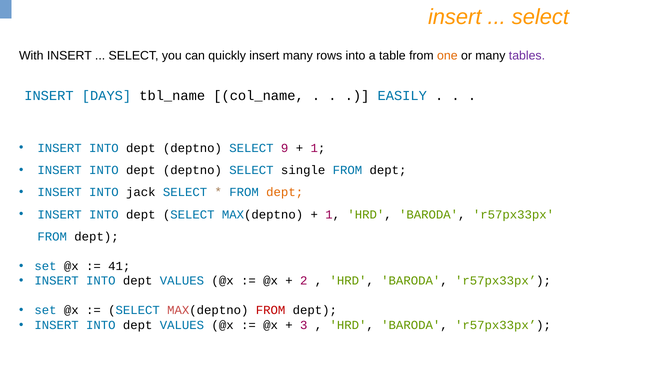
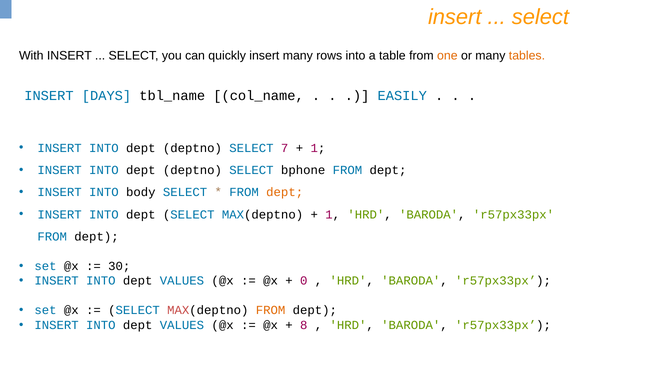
tables colour: purple -> orange
9: 9 -> 7
single: single -> bphone
jack: jack -> body
41: 41 -> 30
2: 2 -> 0
FROM at (271, 310) colour: red -> orange
3: 3 -> 8
